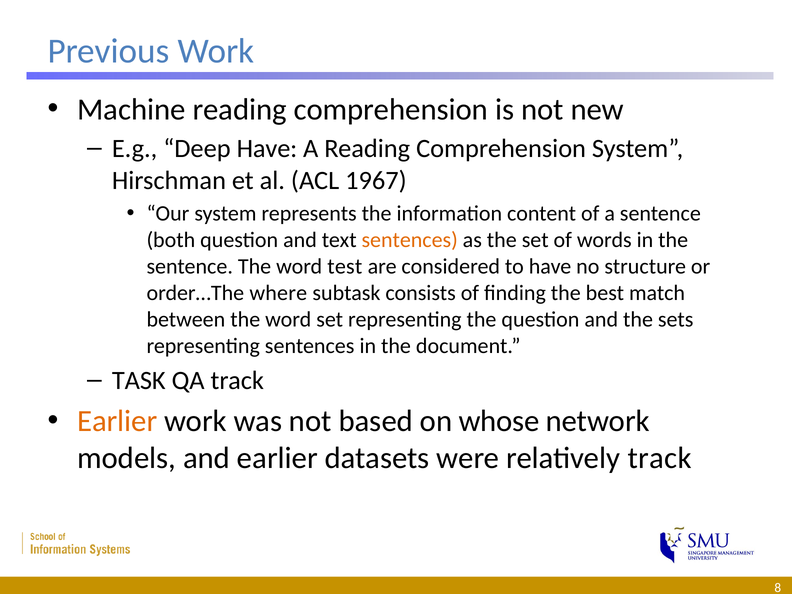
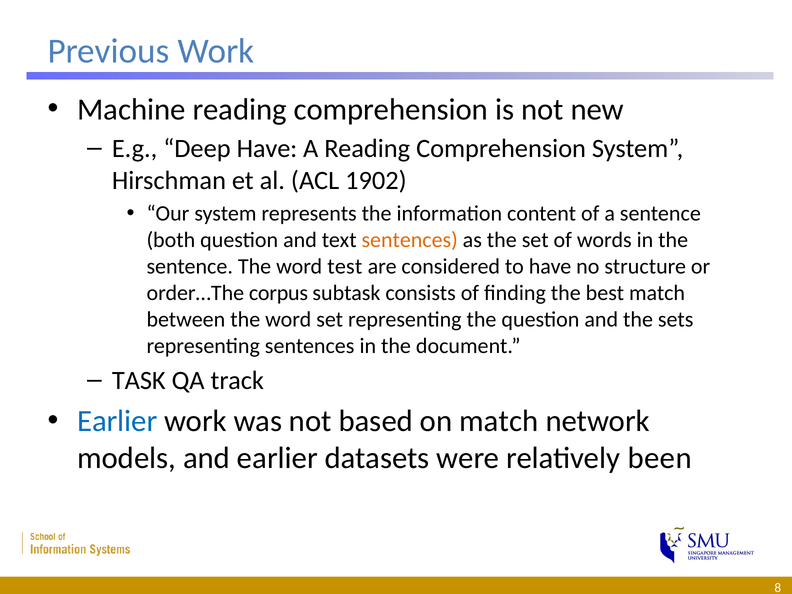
1967: 1967 -> 1902
where: where -> corpus
Earlier at (117, 421) colour: orange -> blue
on whose: whose -> match
relatively track: track -> been
